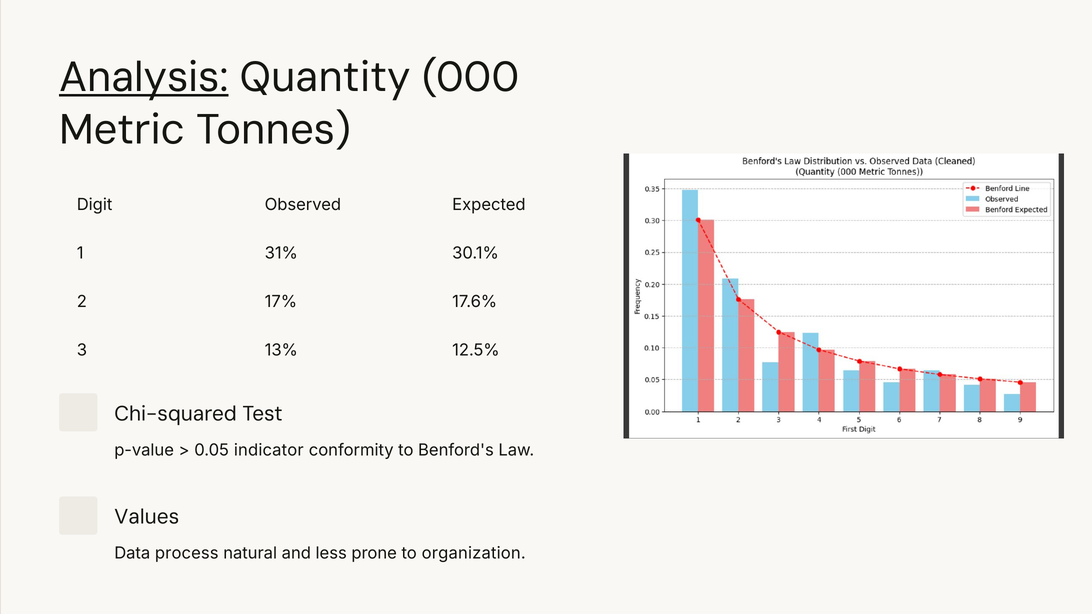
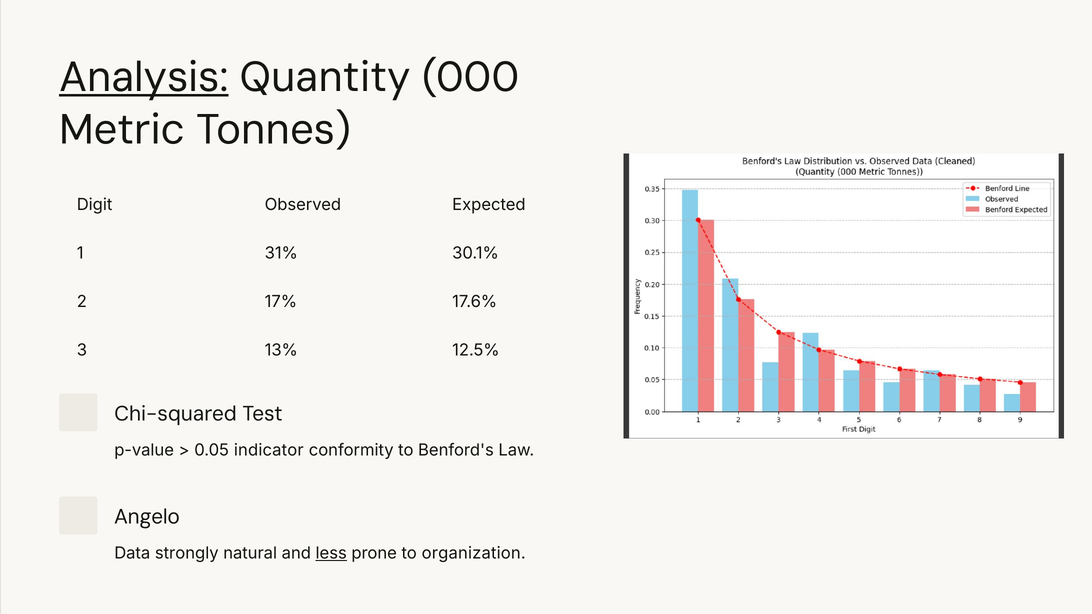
Values: Values -> Angelo
process: process -> strongly
less underline: none -> present
